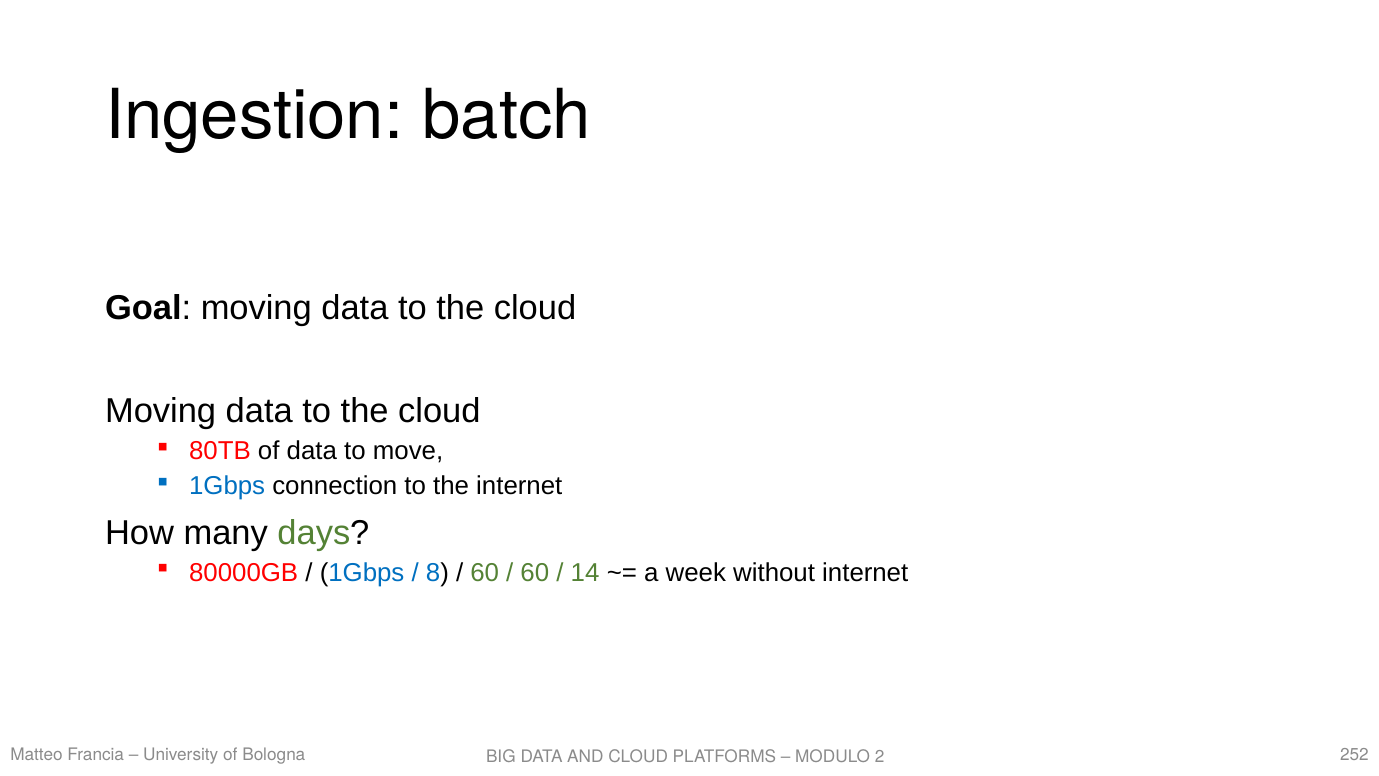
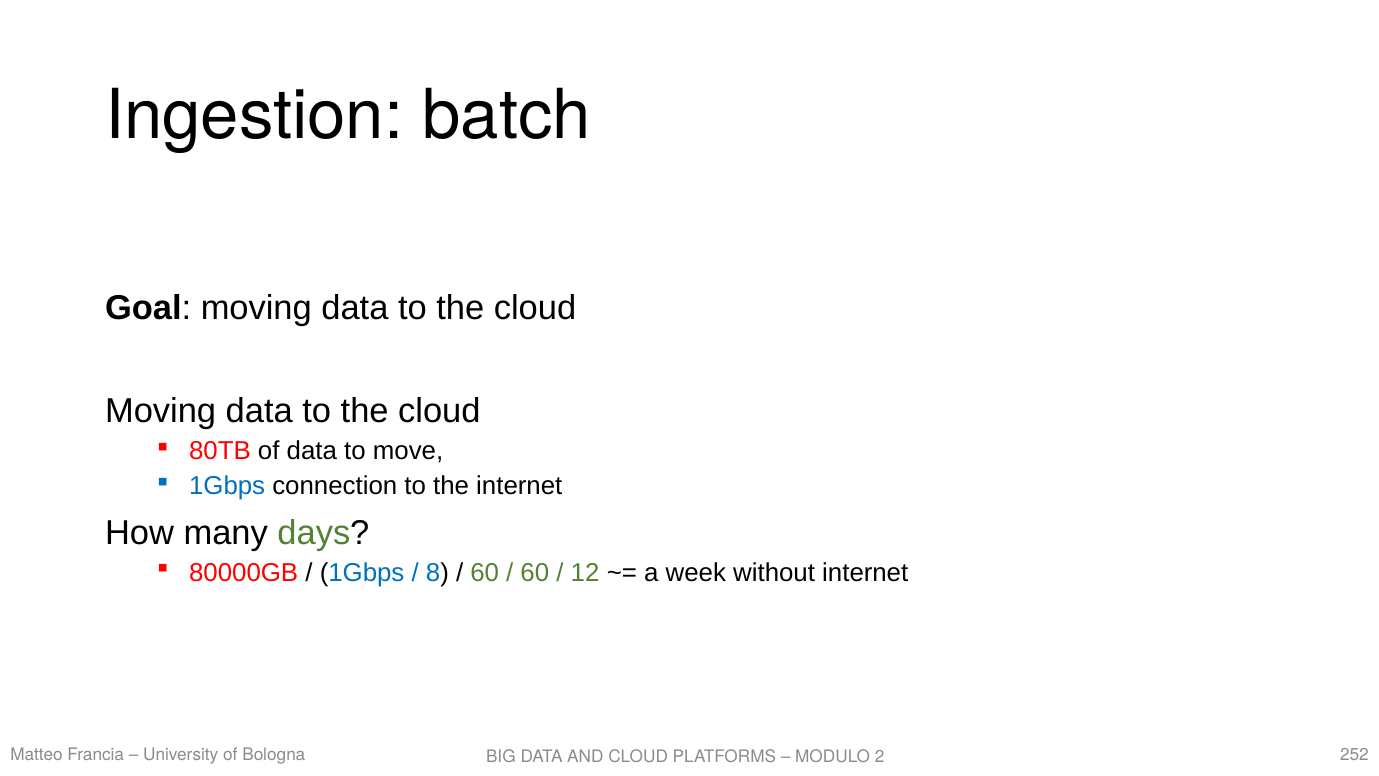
14: 14 -> 12
